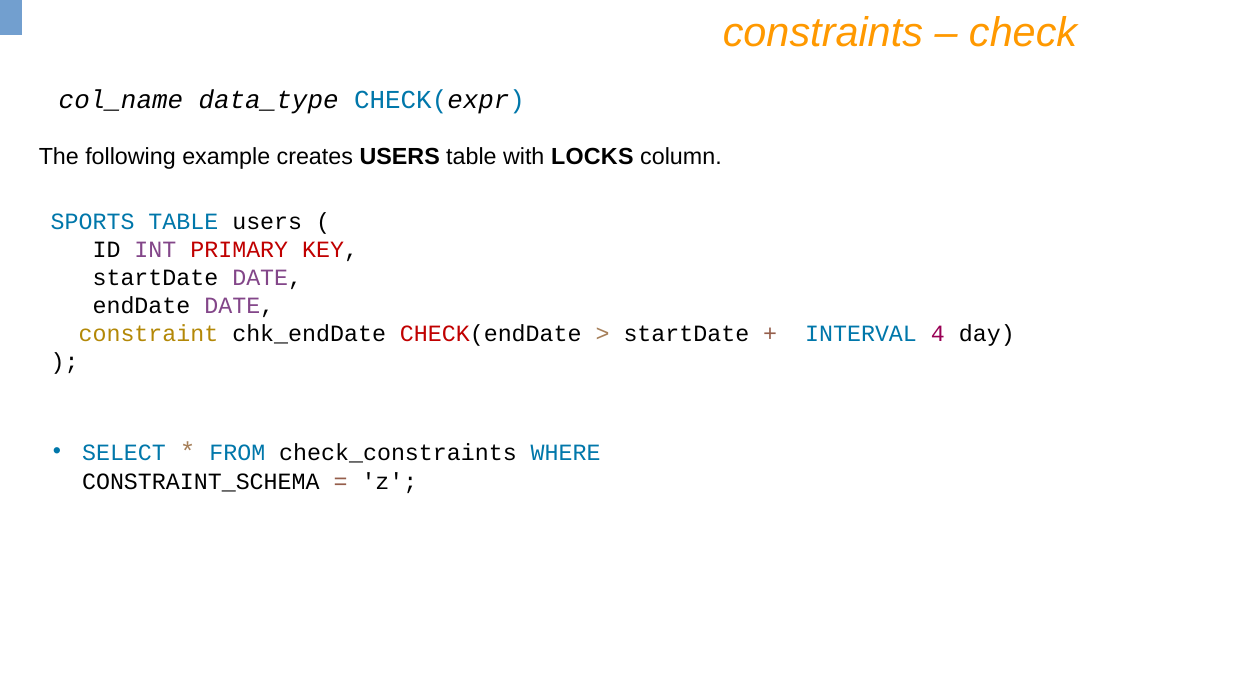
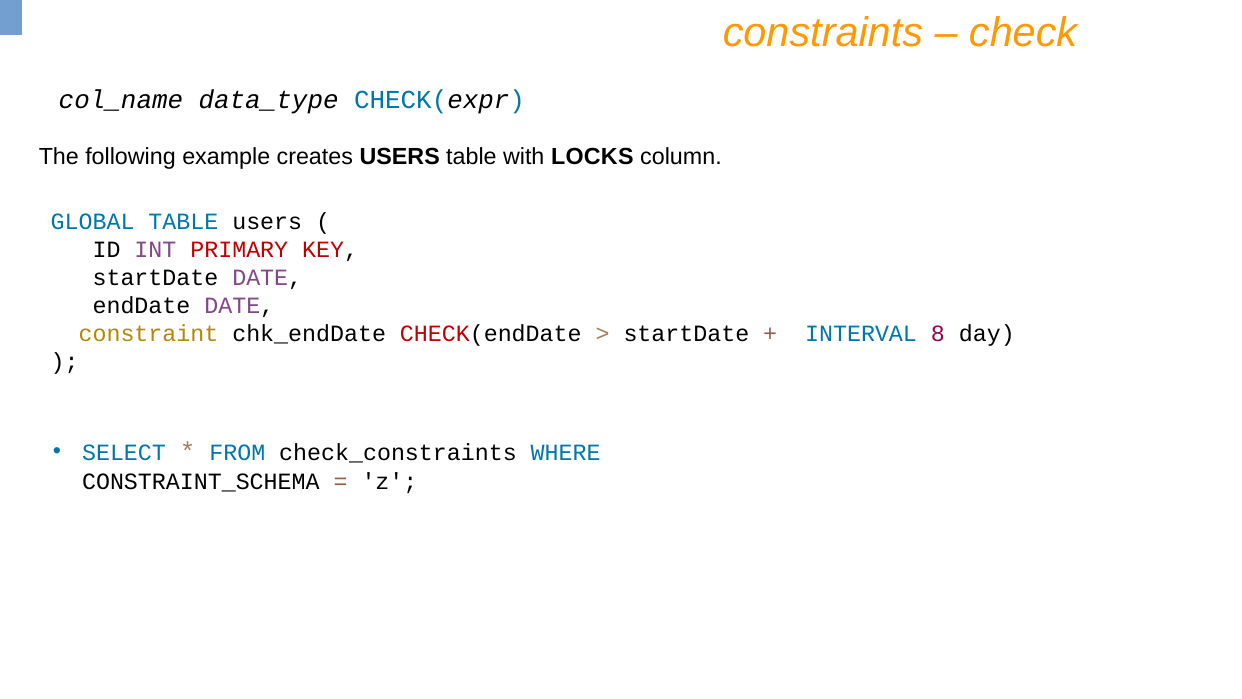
SPORTS: SPORTS -> GLOBAL
4: 4 -> 8
